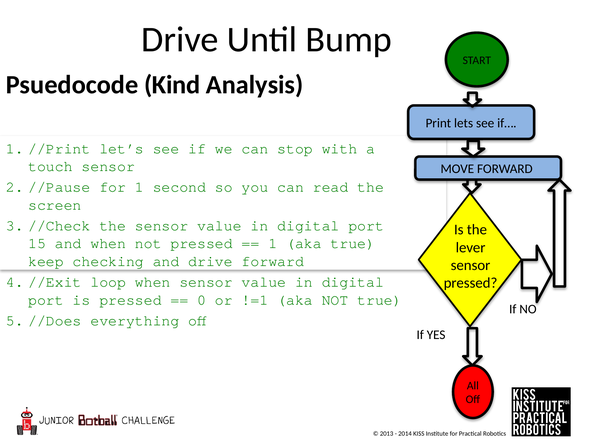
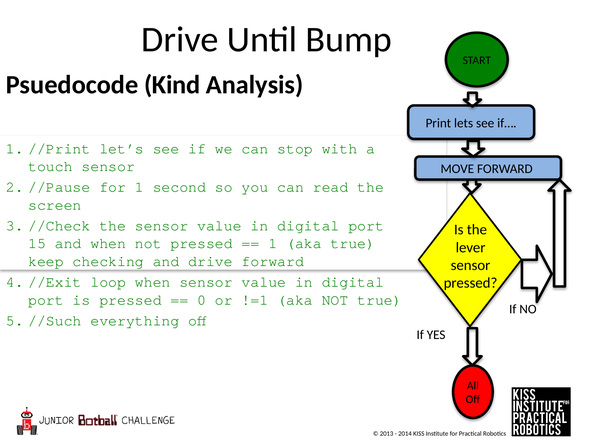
//Does: //Does -> //Such
